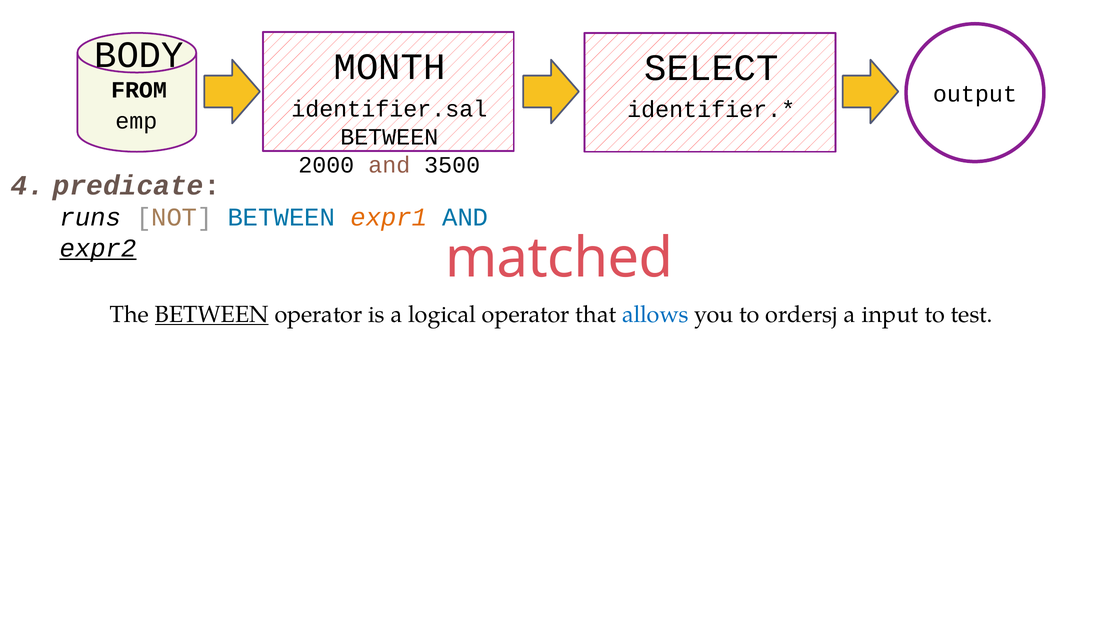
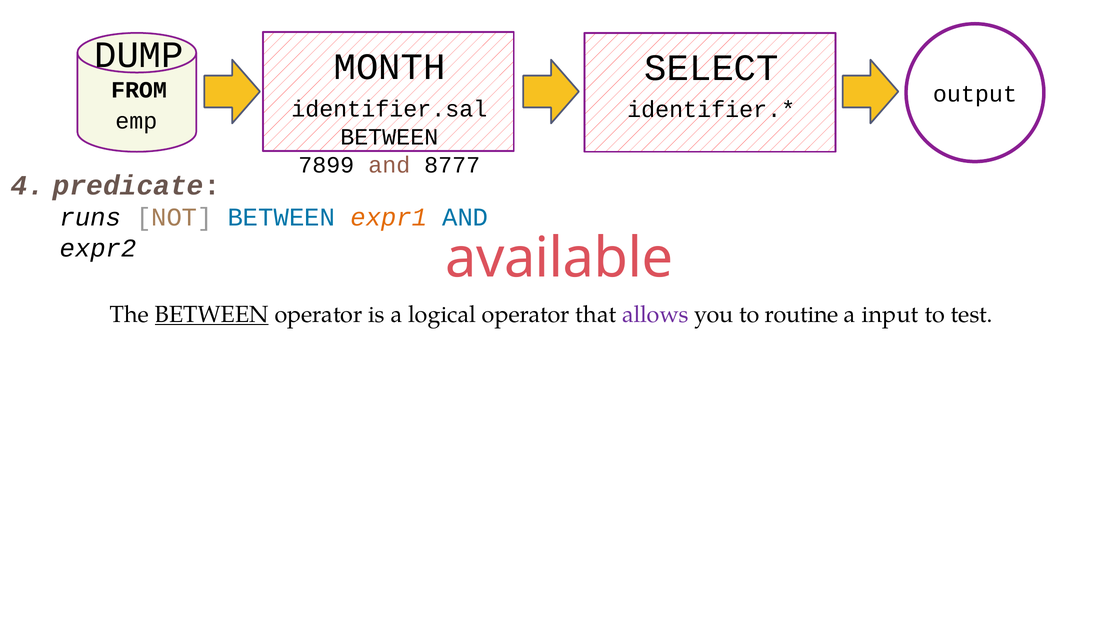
BODY: BODY -> DUMP
2000: 2000 -> 7899
3500: 3500 -> 8777
expr2 underline: present -> none
matched: matched -> available
allows colour: blue -> purple
ordersj: ordersj -> routine
